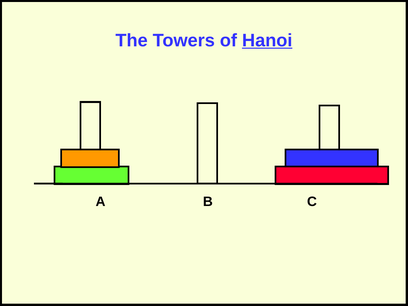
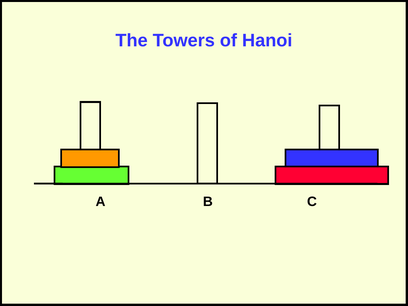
Hanoi underline: present -> none
